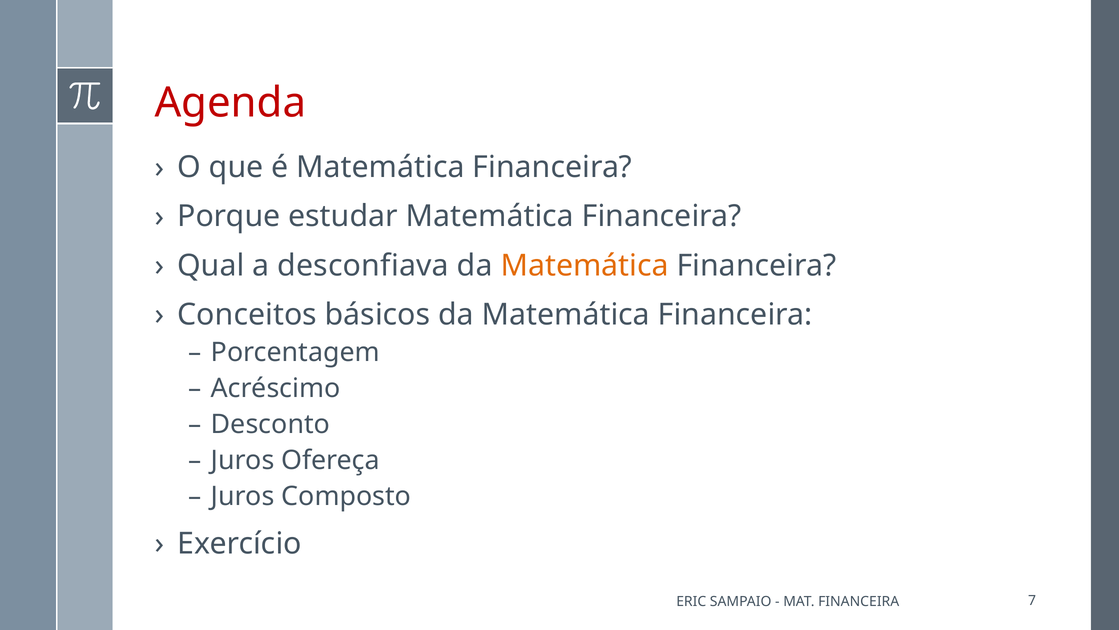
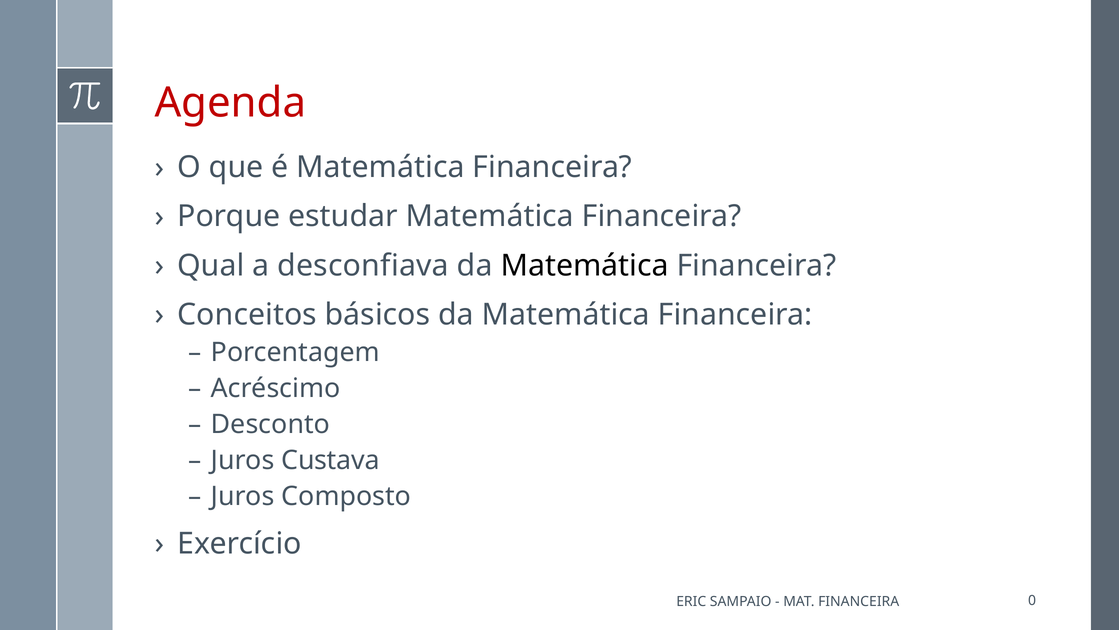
Matemática at (585, 265) colour: orange -> black
Ofereça: Ofereça -> Custava
7: 7 -> 0
